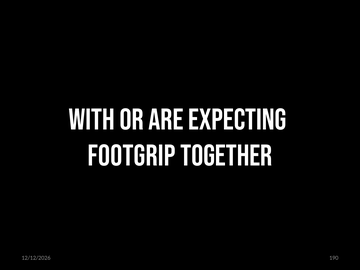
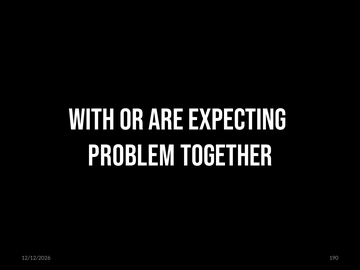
FOOTGRIP: FOOTGRIP -> PROBLEM
